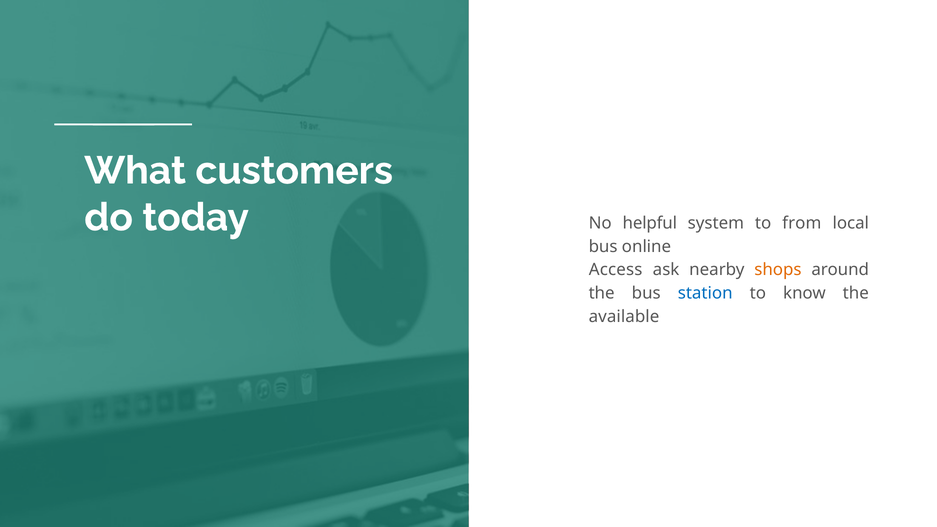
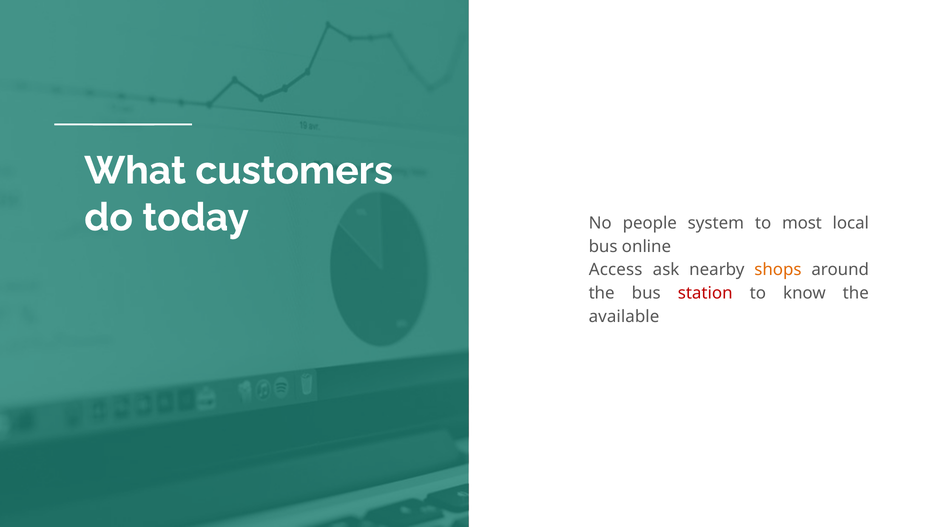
helpful: helpful -> people
from: from -> most
station colour: blue -> red
